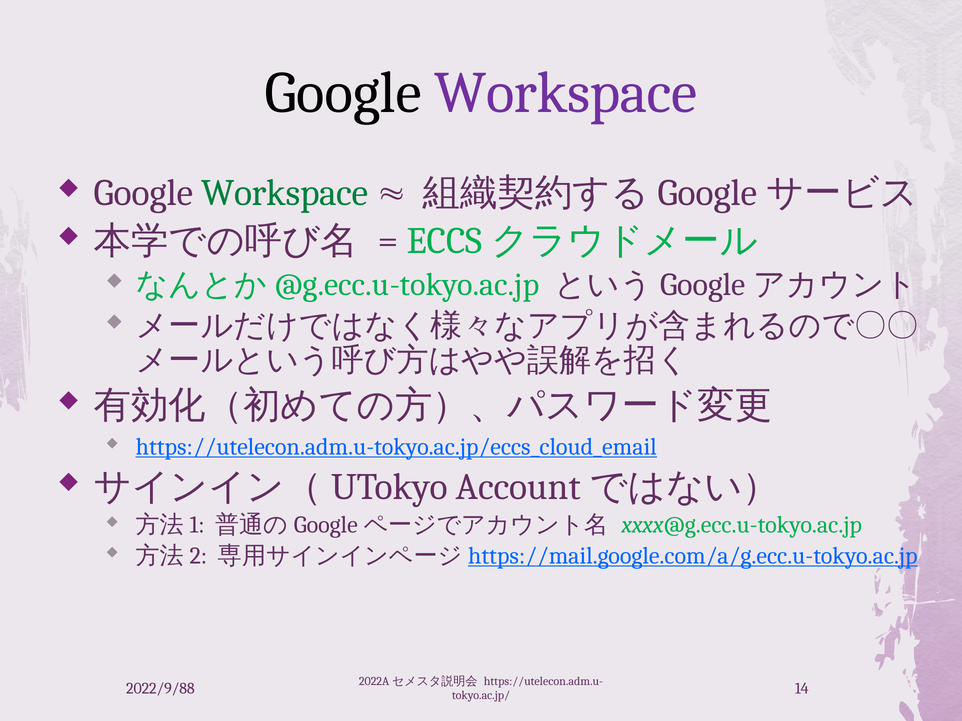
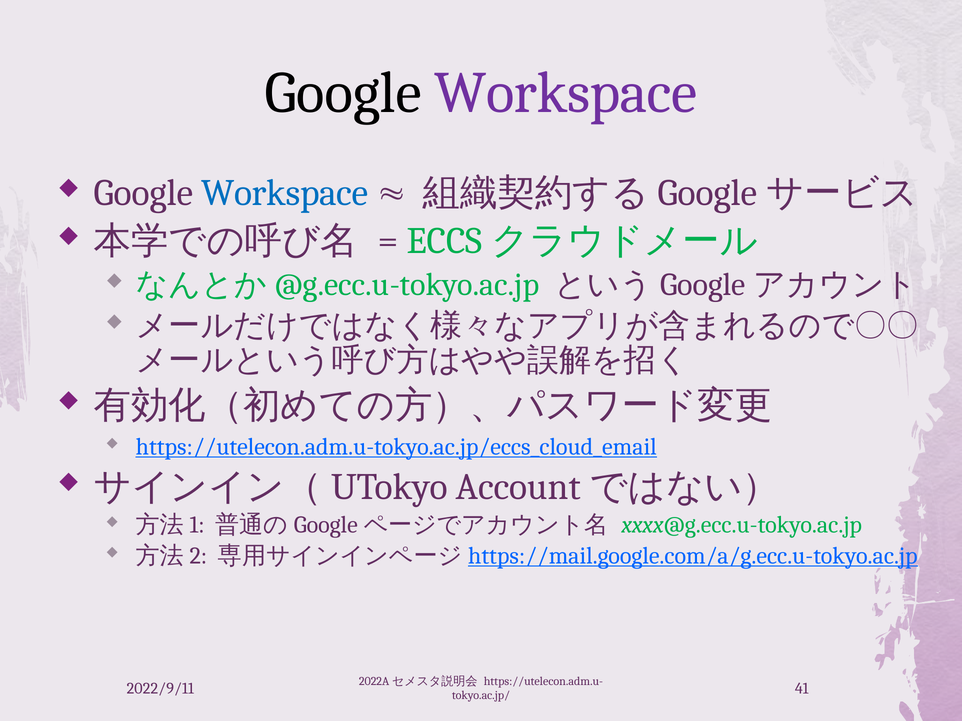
Workspace at (285, 193) colour: green -> blue
2022/9/88: 2022/9/88 -> 2022/9/11
14: 14 -> 41
